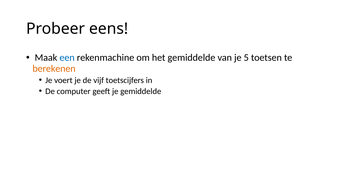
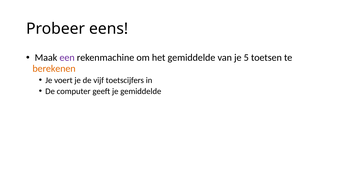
een colour: blue -> purple
